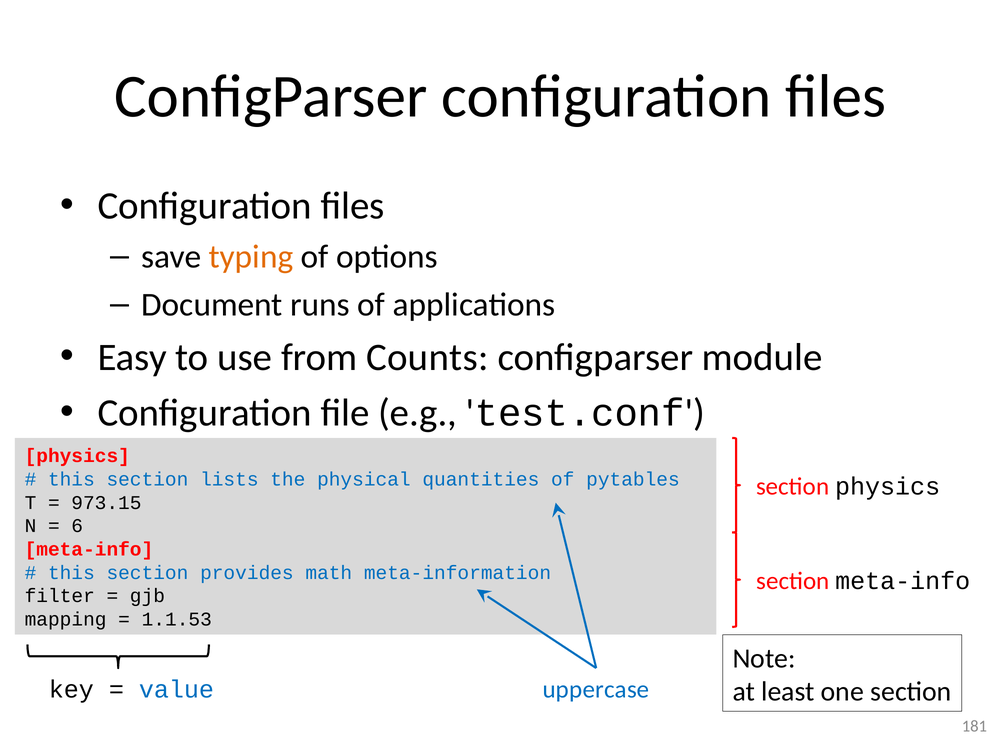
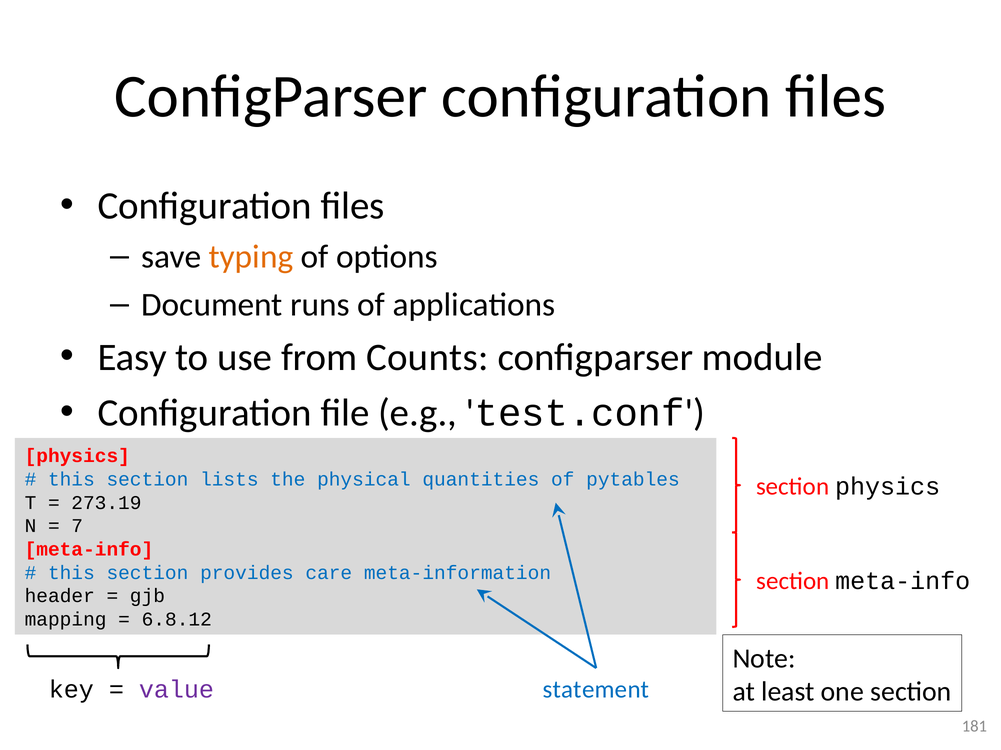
973.15: 973.15 -> 273.19
6: 6 -> 7
math: math -> care
filter: filter -> header
1.1.53: 1.1.53 -> 6.8.12
uppercase: uppercase -> statement
value colour: blue -> purple
